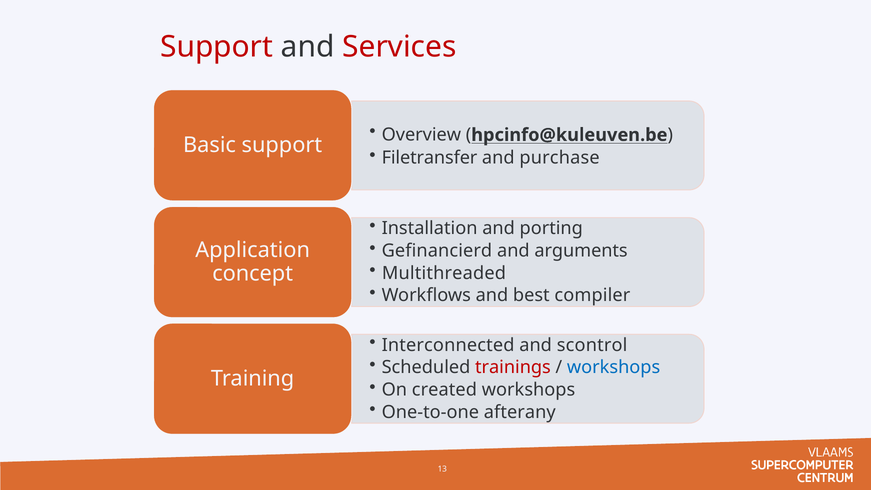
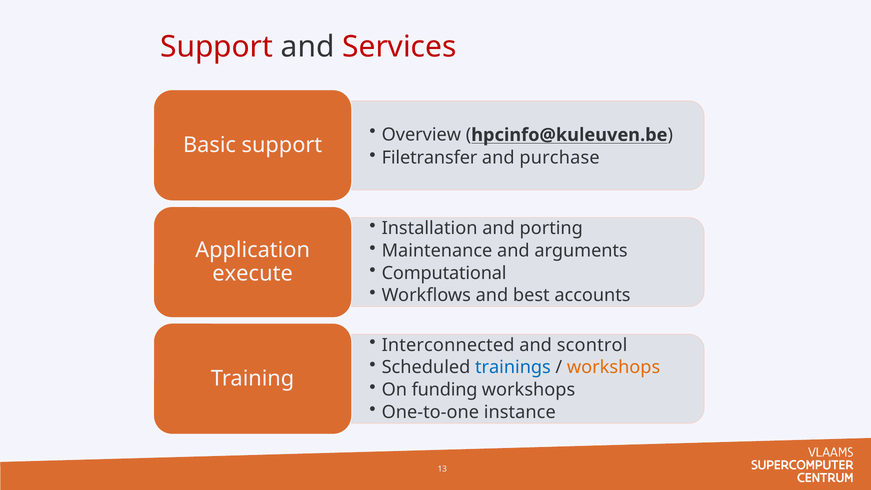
Gefinancierd: Gefinancierd -> Maintenance
Multithreaded: Multithreaded -> Computational
concept: concept -> execute
compiler: compiler -> accounts
trainings colour: red -> blue
workshops at (614, 367) colour: blue -> orange
created: created -> funding
afterany: afterany -> instance
